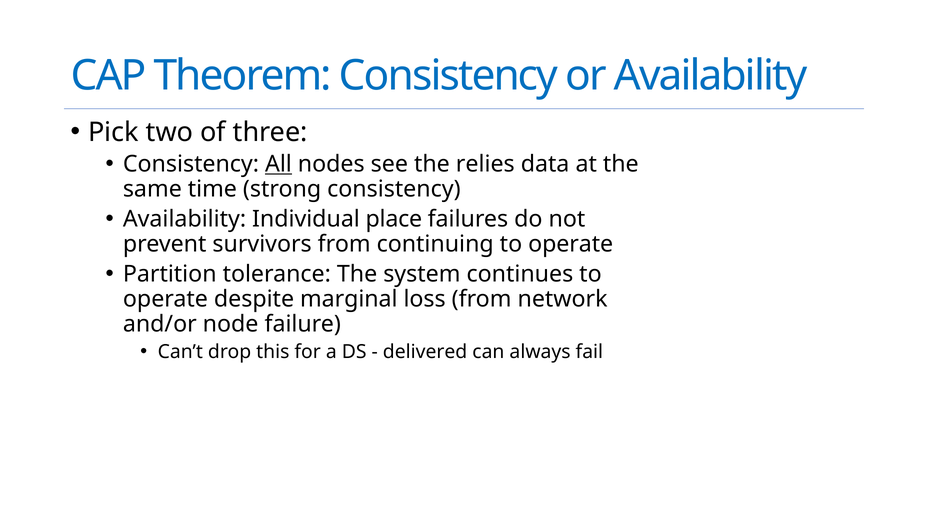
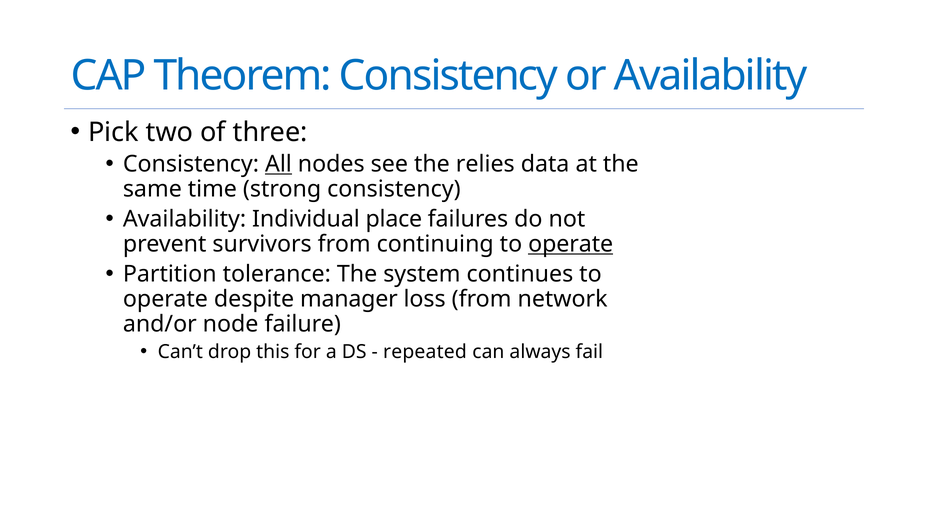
operate at (571, 244) underline: none -> present
marginal: marginal -> manager
delivered: delivered -> repeated
